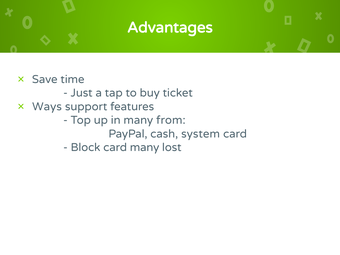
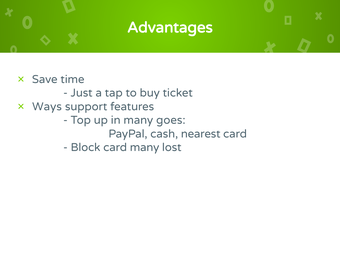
from: from -> goes
system: system -> nearest
